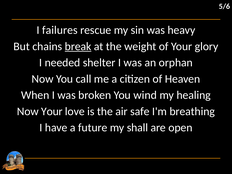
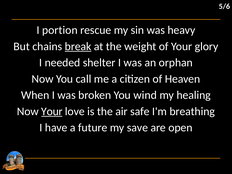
failures: failures -> portion
Your at (52, 111) underline: none -> present
shall: shall -> save
